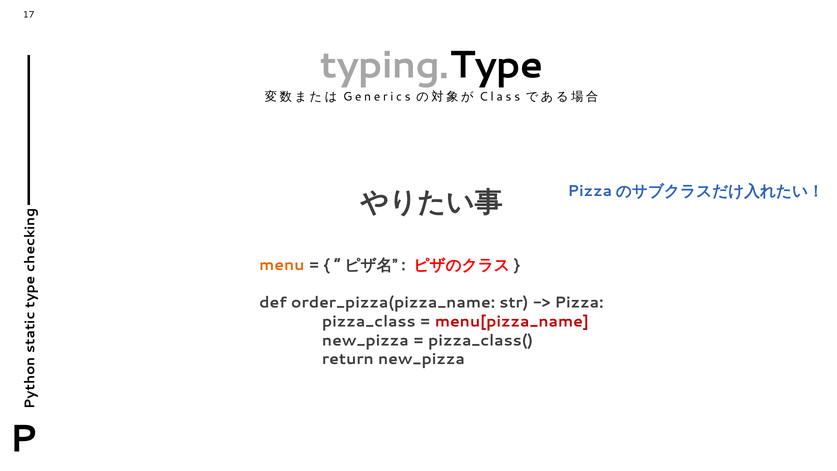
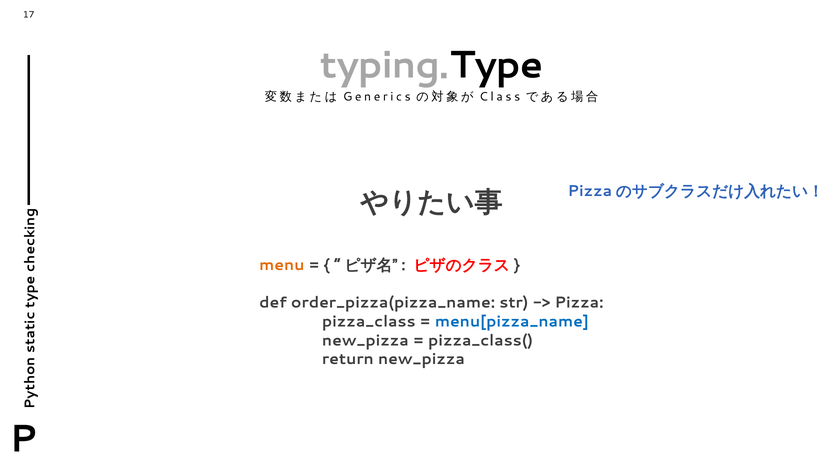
menu[pizza_name colour: red -> blue
